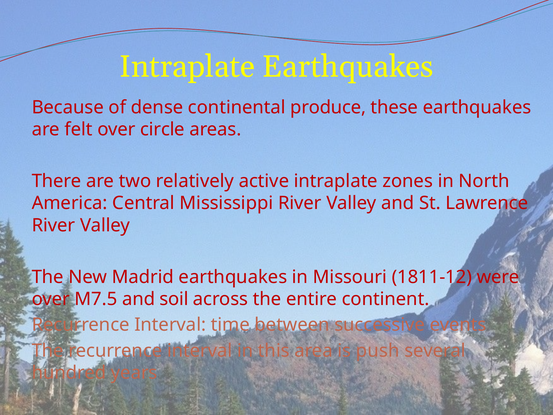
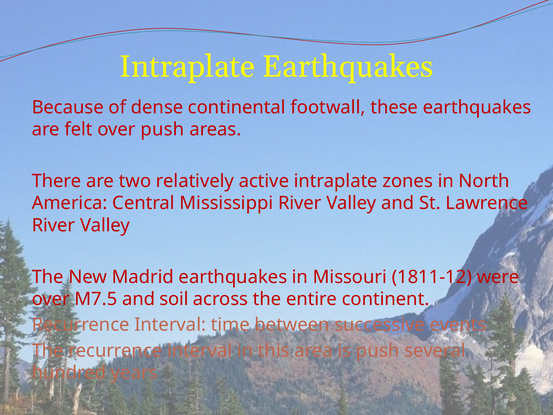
produce: produce -> footwall
over circle: circle -> push
